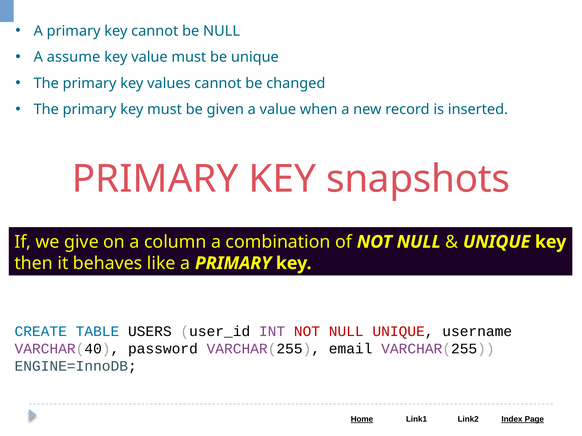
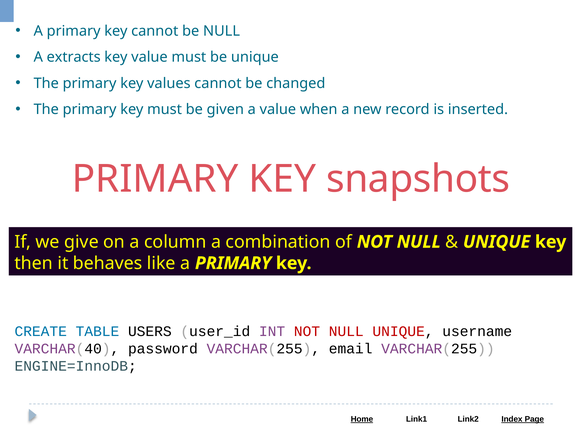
assume: assume -> extracts
